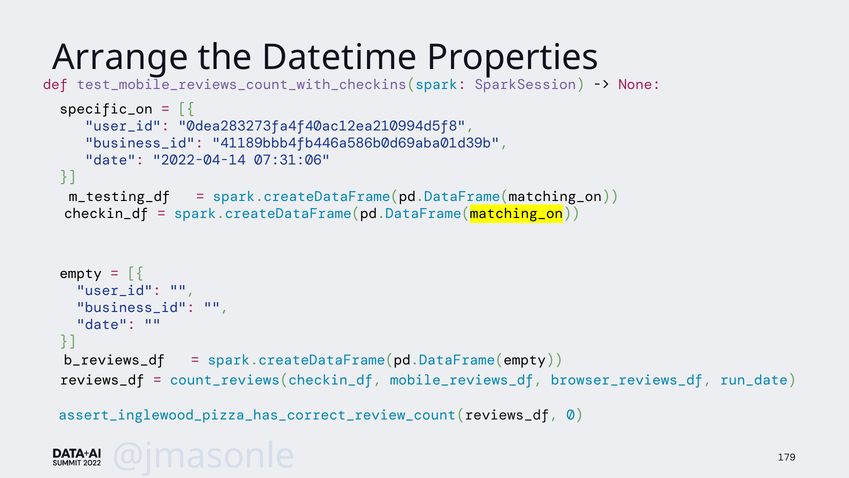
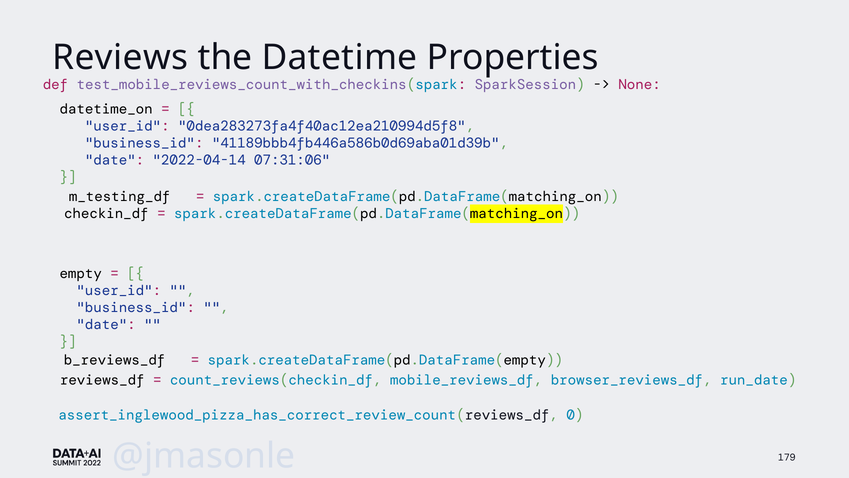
Arrange: Arrange -> Reviews
specific_on: specific_on -> datetime_on
